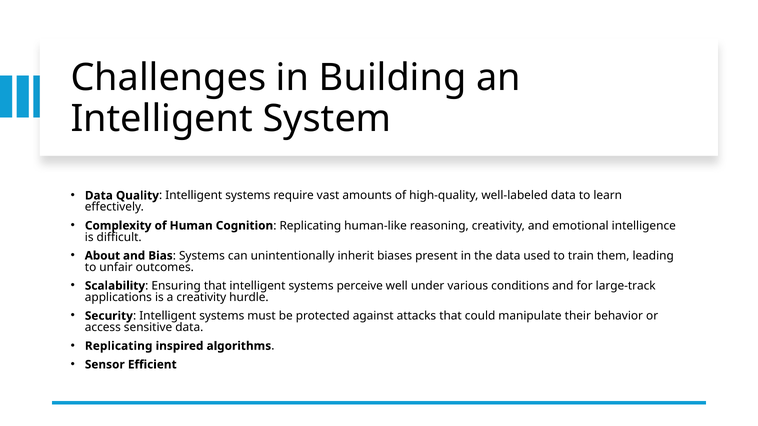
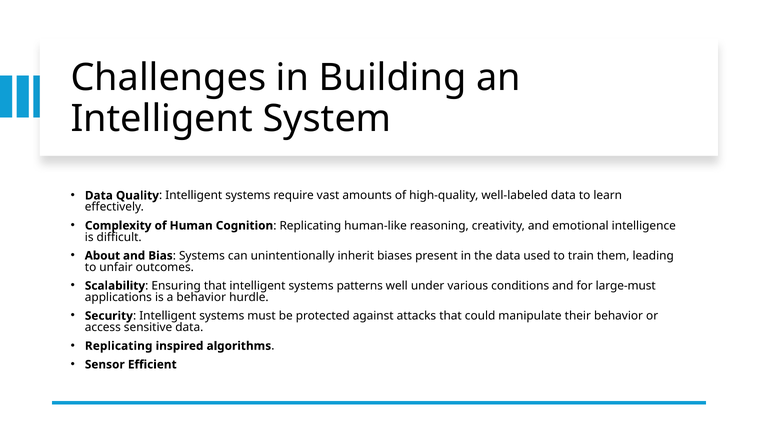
perceive: perceive -> patterns
large-track: large-track -> large-must
a creativity: creativity -> behavior
